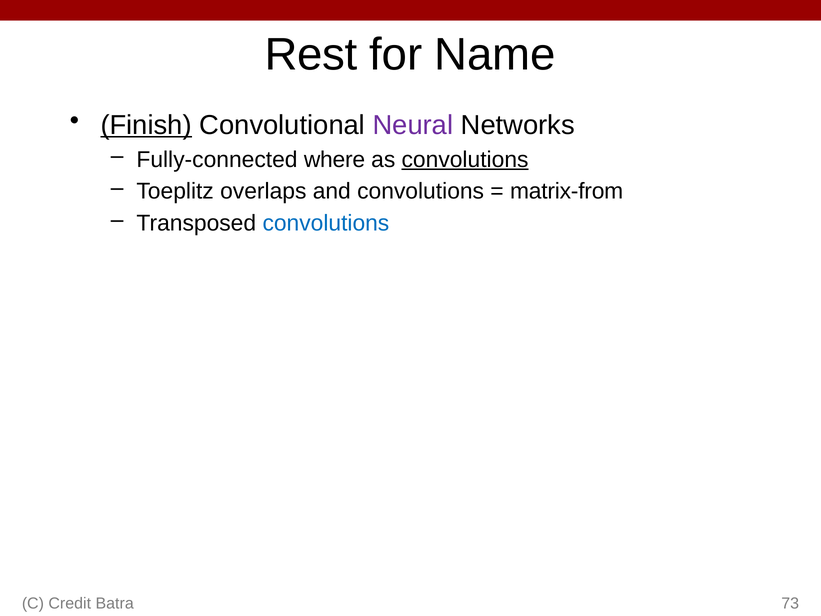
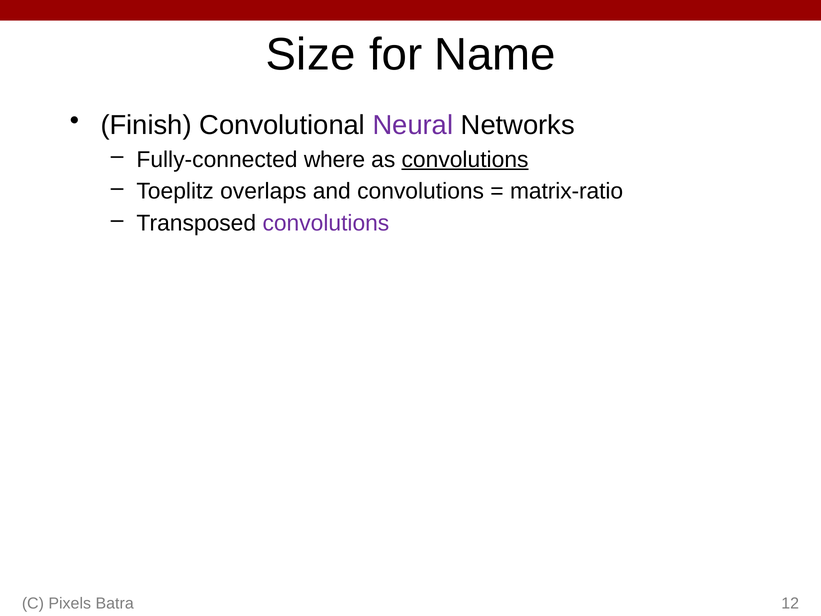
Rest: Rest -> Size
Finish underline: present -> none
matrix-from: matrix-from -> matrix-ratio
convolutions at (326, 223) colour: blue -> purple
Credit: Credit -> Pixels
73: 73 -> 12
